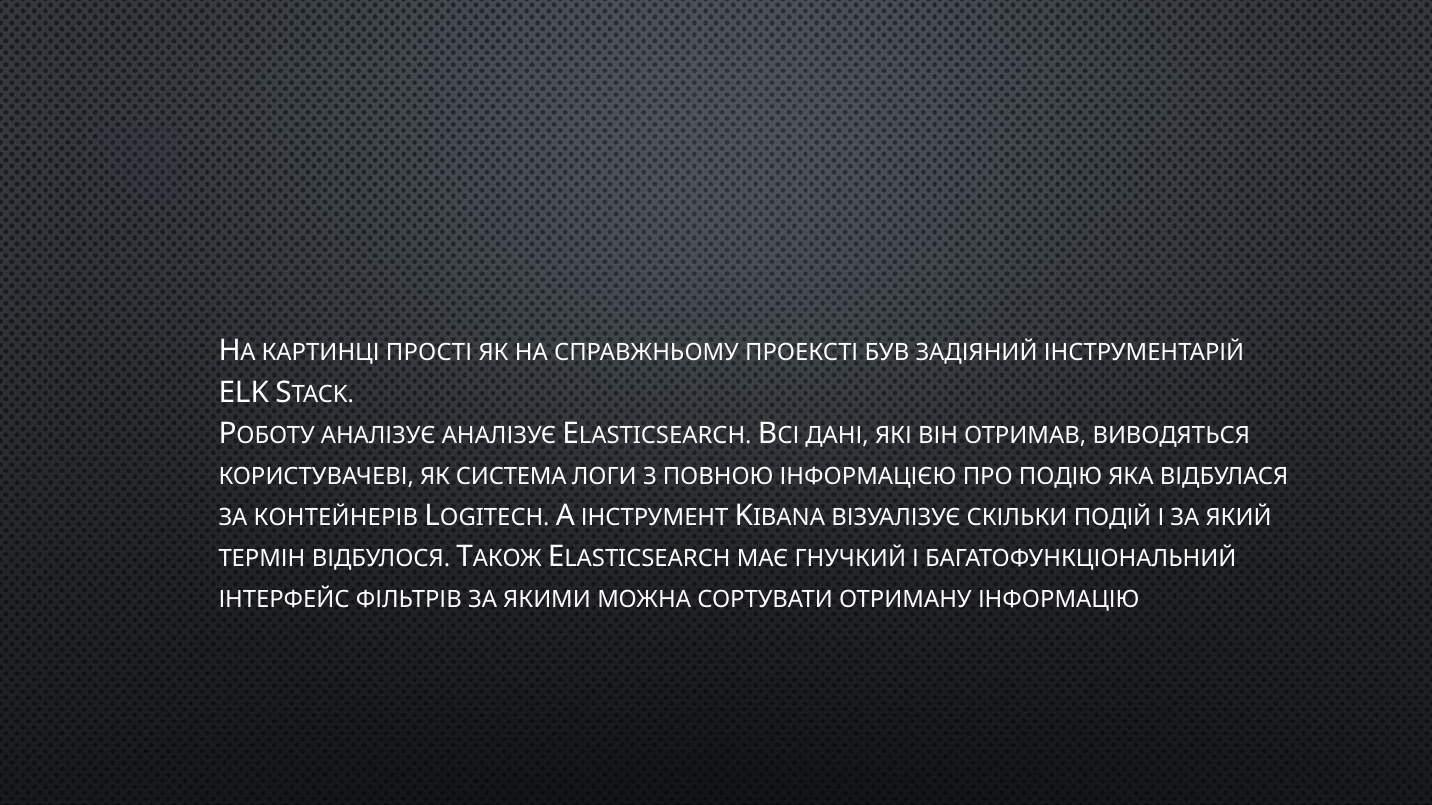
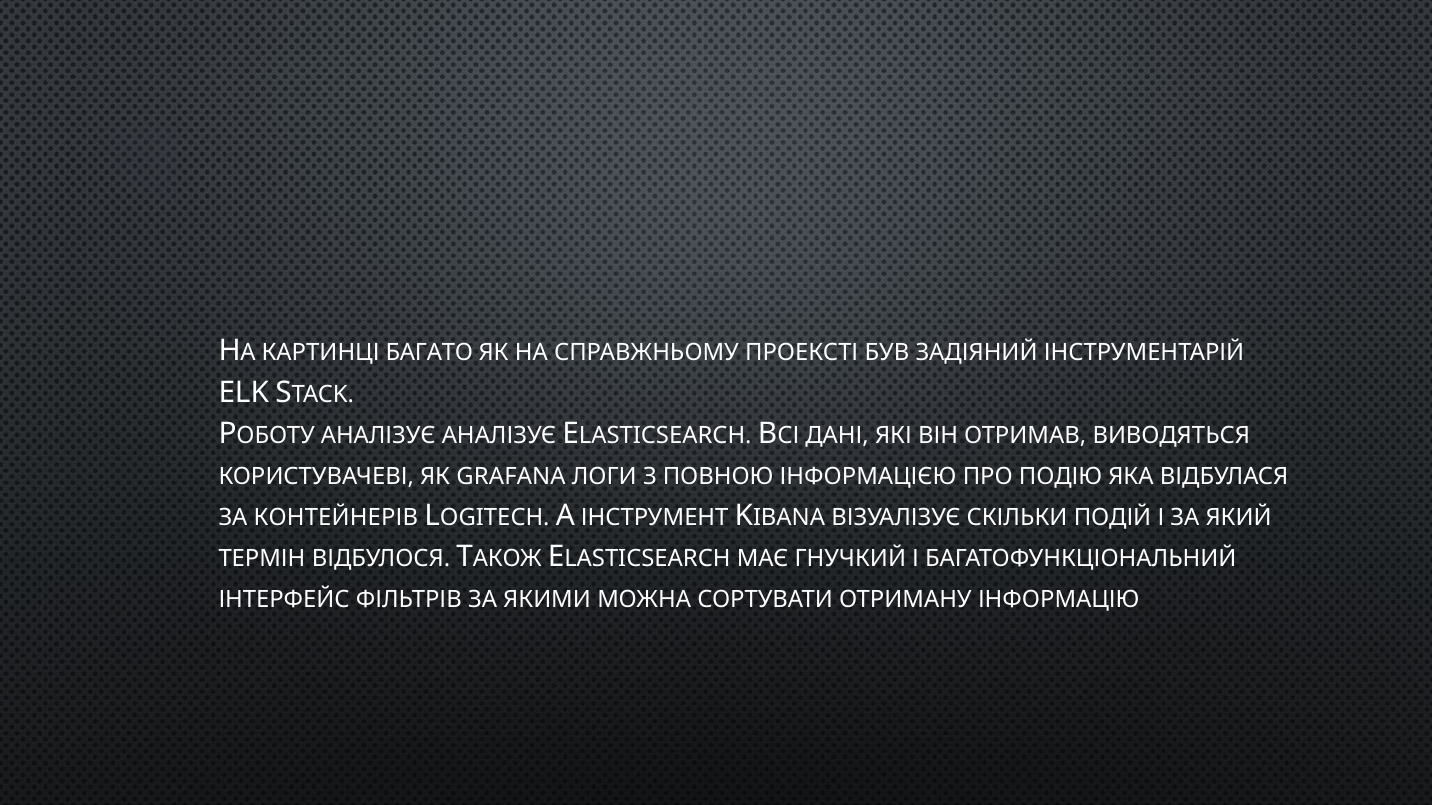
ПРОСТІ: ПРОСТІ -> БАГАТО
СИСТЕМА: СИСТЕМА -> GRAFANA
